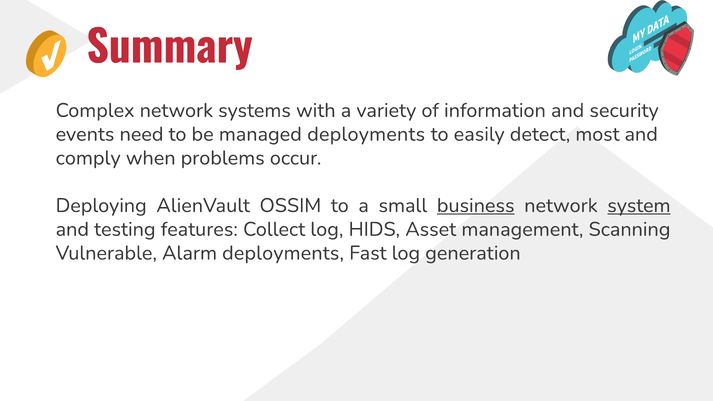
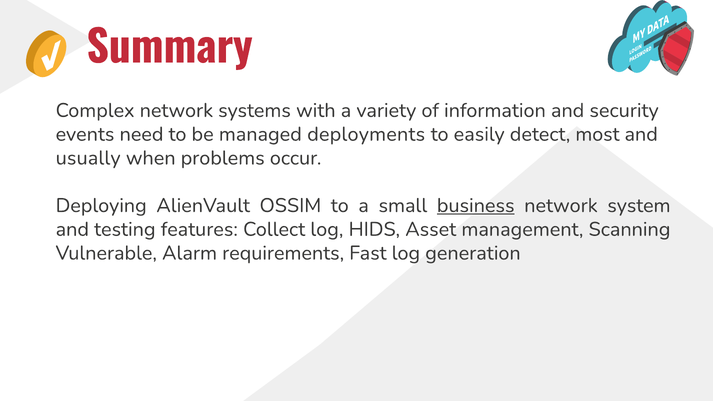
comply: comply -> usually
system underline: present -> none
Alarm deployments: deployments -> requirements
